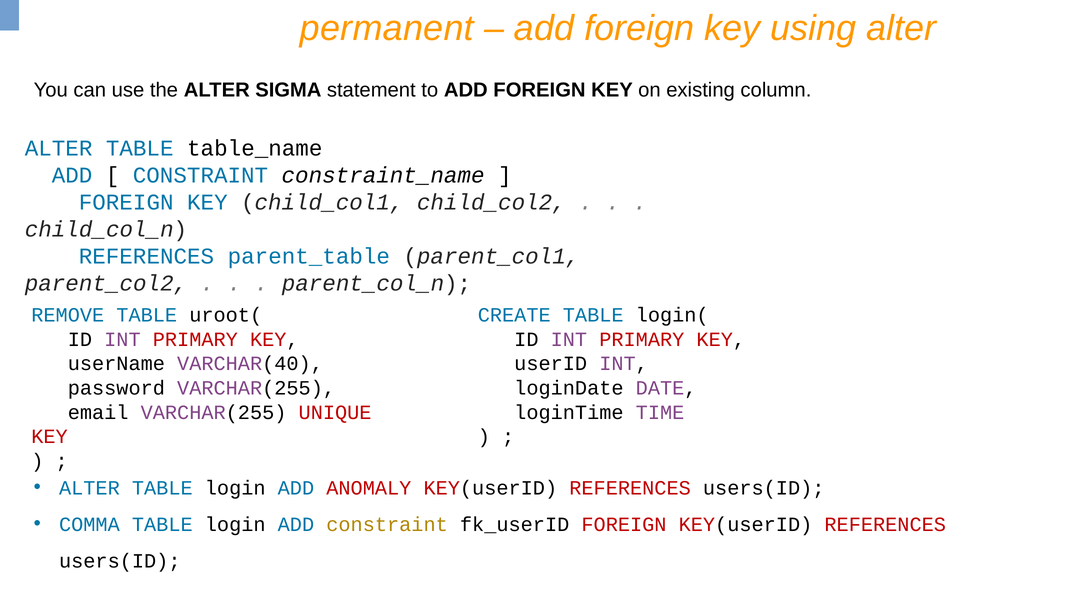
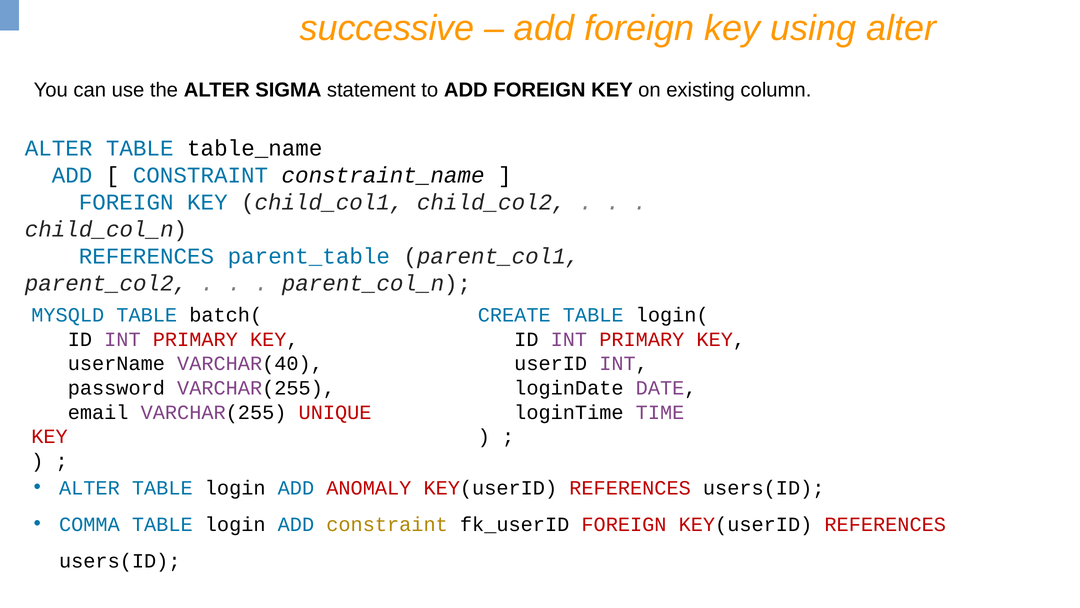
permanent: permanent -> successive
REMOVE: REMOVE -> MYSQLD
uroot(: uroot( -> batch(
